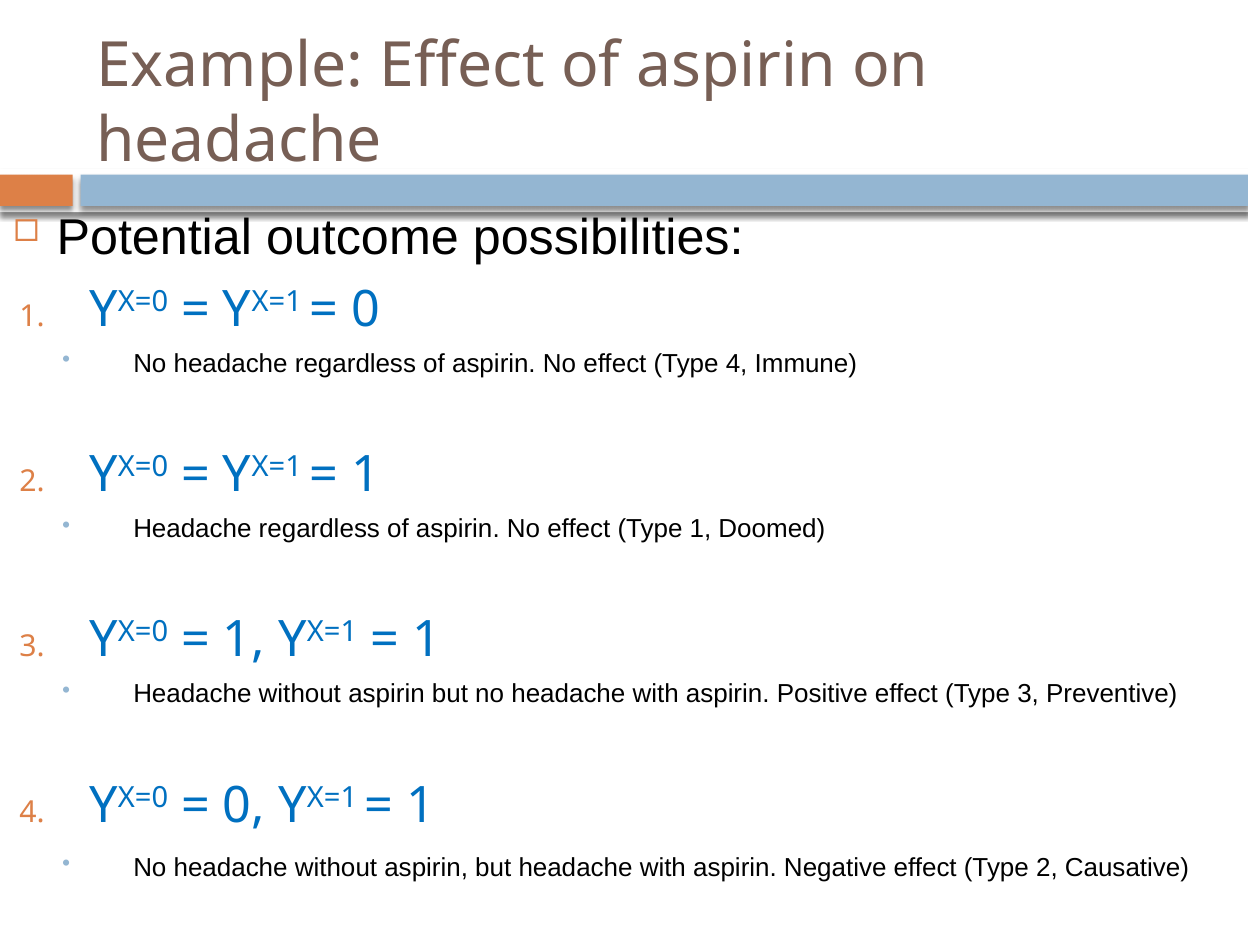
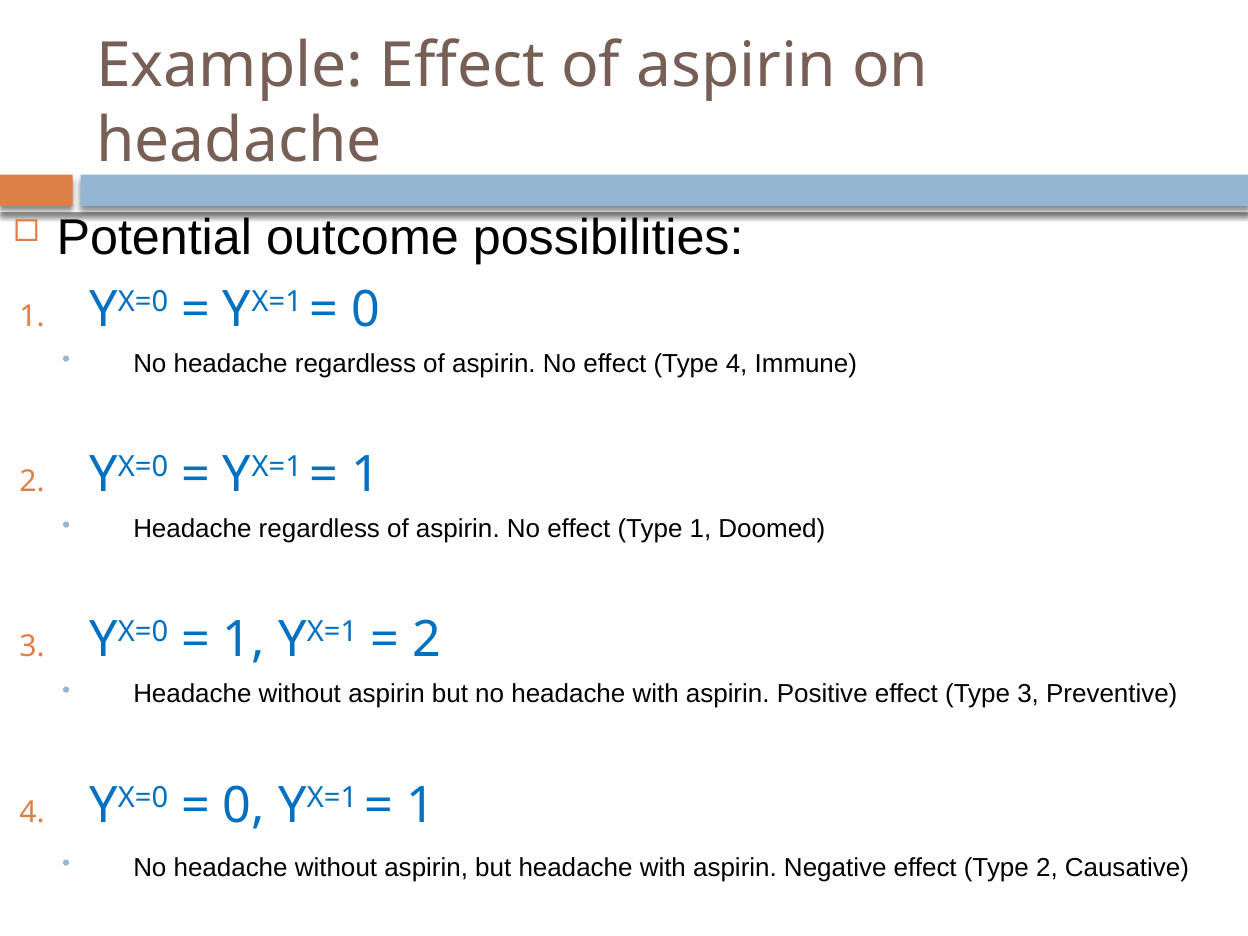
1 at (426, 640): 1 -> 2
